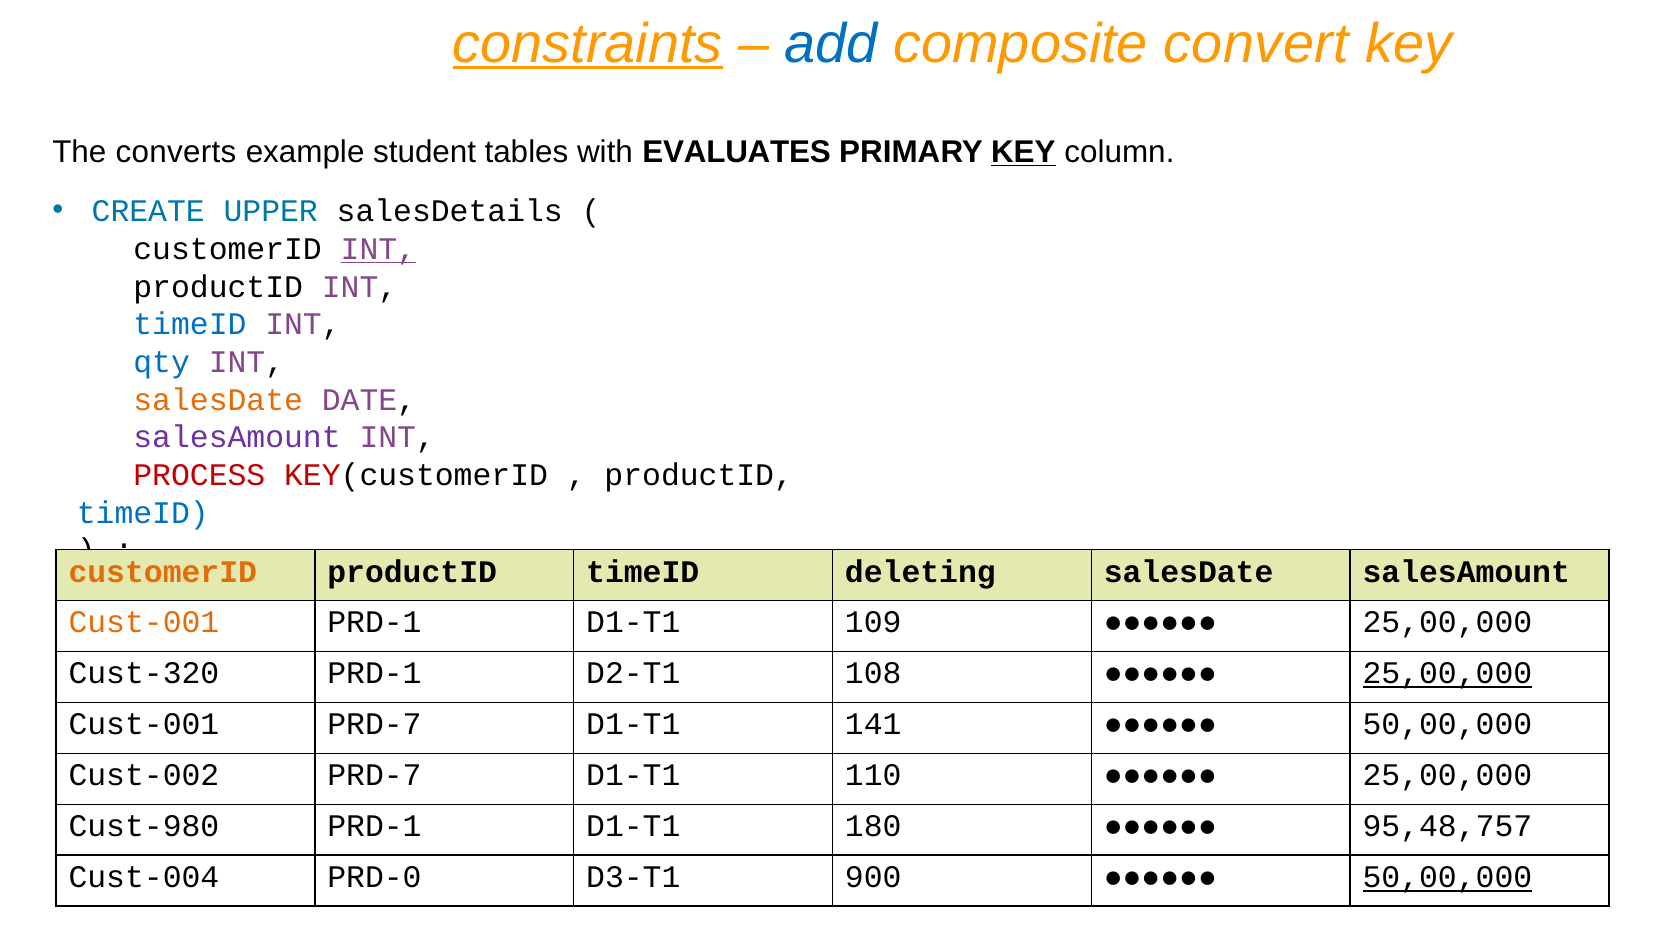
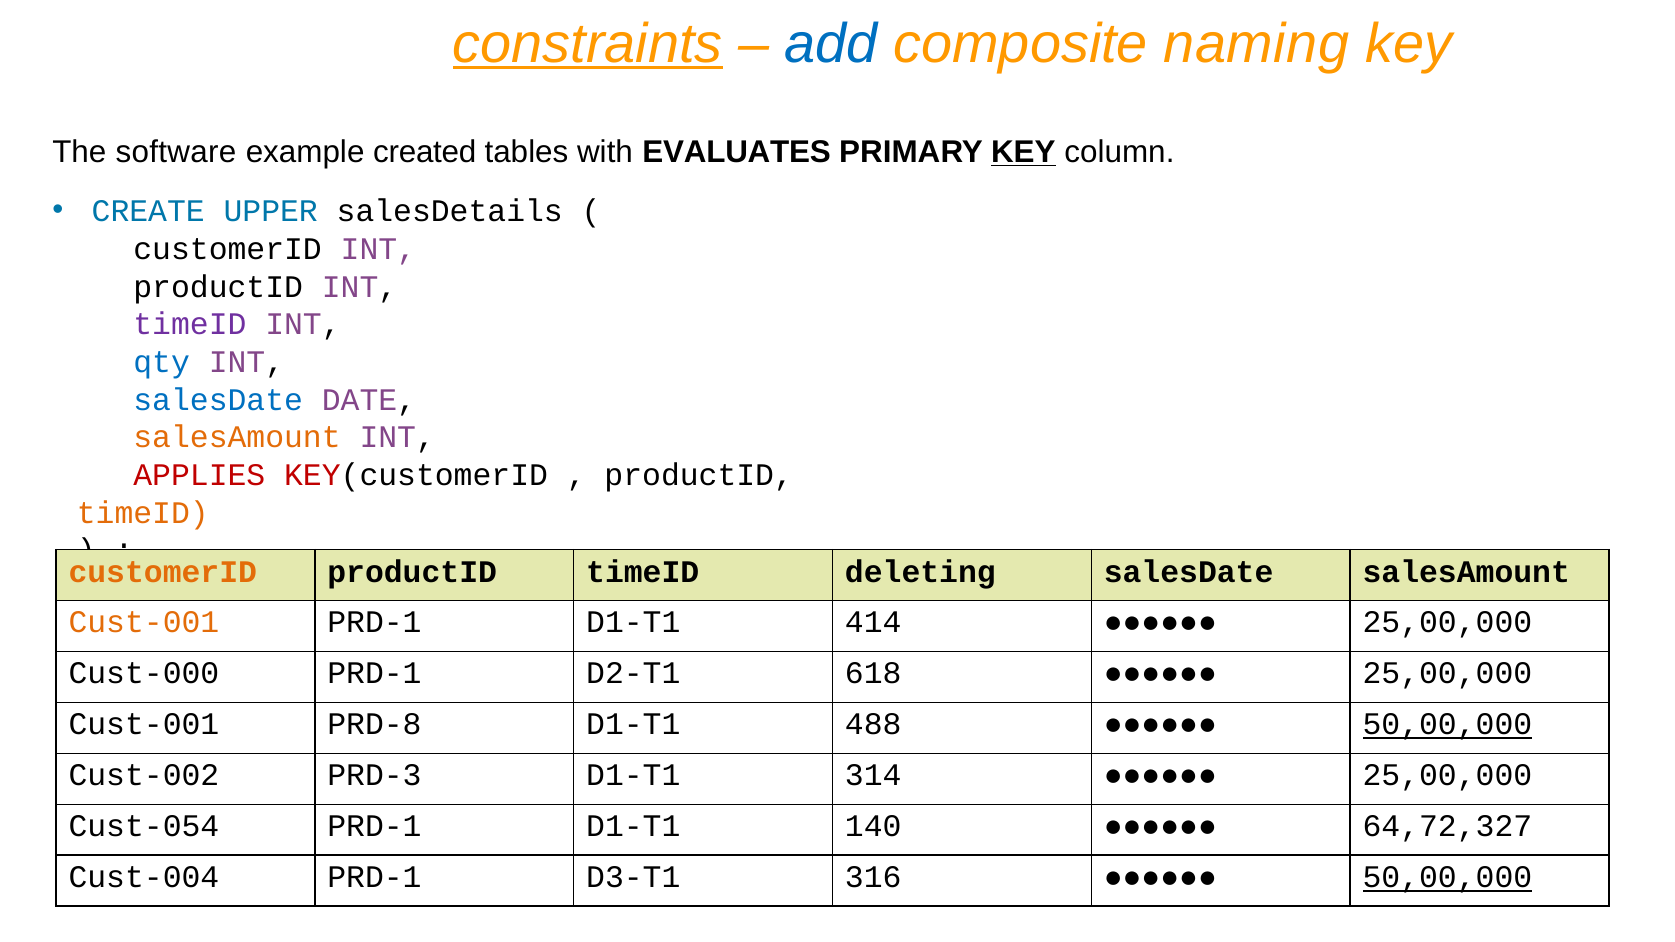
convert: convert -> naming
converts: converts -> software
student: student -> created
INT at (378, 249) underline: present -> none
timeID at (190, 324) colour: blue -> purple
salesDate at (218, 400) colour: orange -> blue
salesAmount at (237, 437) colour: purple -> orange
PROCESS: PROCESS -> APPLIES
timeID at (143, 513) colour: blue -> orange
109: 109 -> 414
Cust-320: Cust-320 -> Cust-000
108: 108 -> 618
25,00,000 at (1447, 674) underline: present -> none
Cust-001 PRD-7: PRD-7 -> PRD-8
141: 141 -> 488
50,00,000 at (1447, 725) underline: none -> present
Cust-002 PRD-7: PRD-7 -> PRD-3
110: 110 -> 314
Cust-980: Cust-980 -> Cust-054
180: 180 -> 140
95,48,757: 95,48,757 -> 64,72,327
Cust-004 PRD-0: PRD-0 -> PRD-1
900: 900 -> 316
